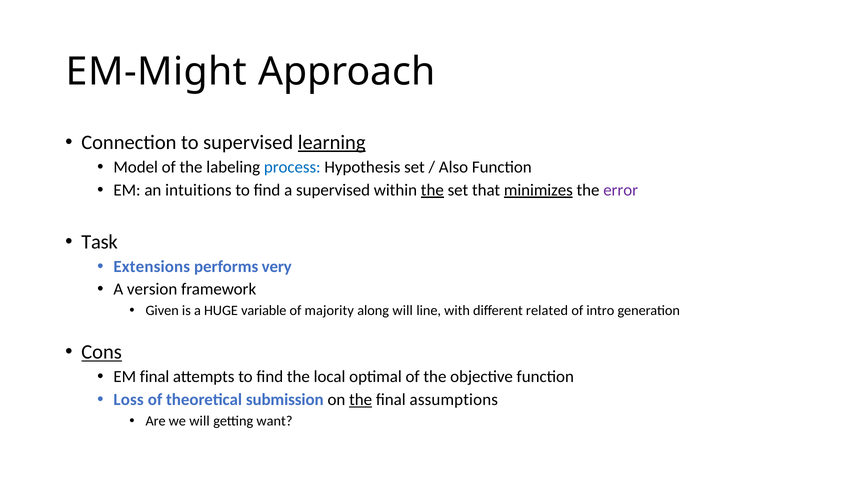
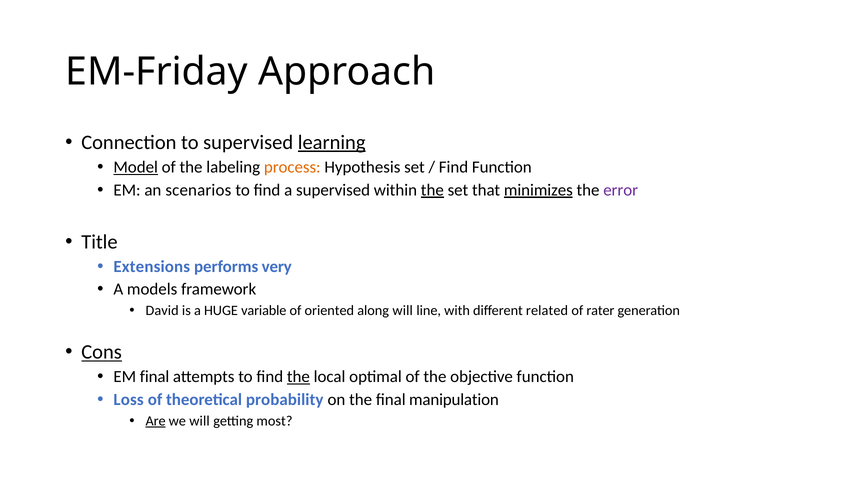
EM-Might: EM-Might -> EM-Friday
Model underline: none -> present
process colour: blue -> orange
Also at (453, 167): Also -> Find
intuitions: intuitions -> scenarios
Task: Task -> Title
version: version -> models
Given: Given -> David
majority: majority -> oriented
intro: intro -> rater
the at (298, 376) underline: none -> present
submission: submission -> probability
the at (361, 399) underline: present -> none
assumptions: assumptions -> manipulation
Are underline: none -> present
want: want -> most
